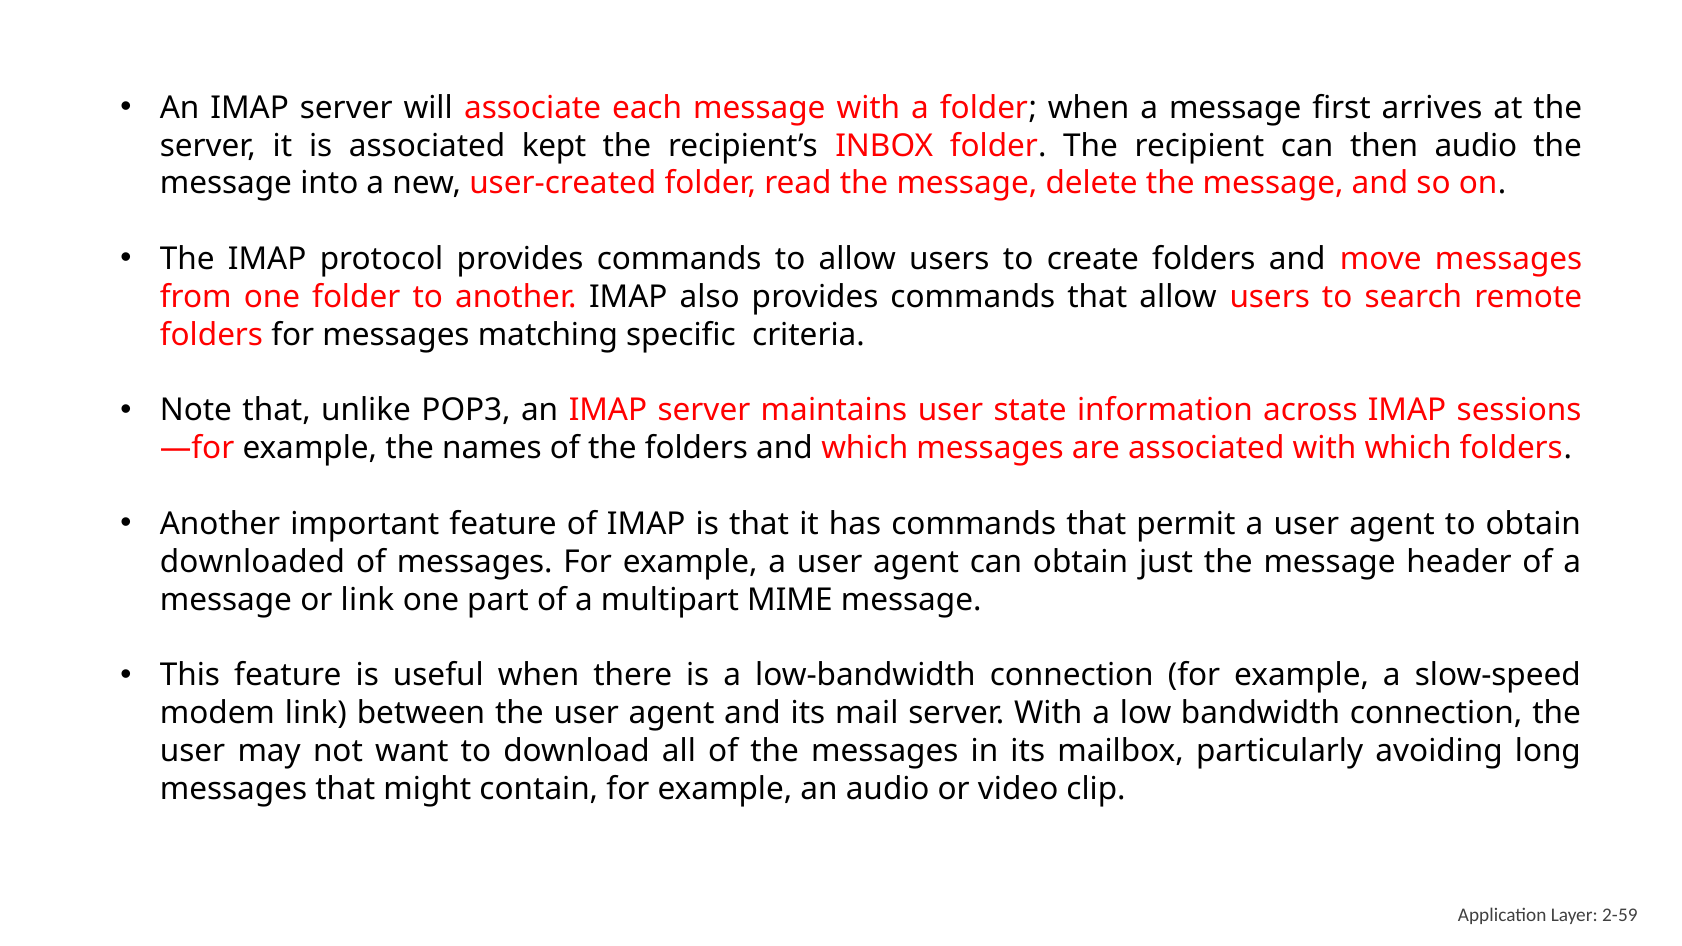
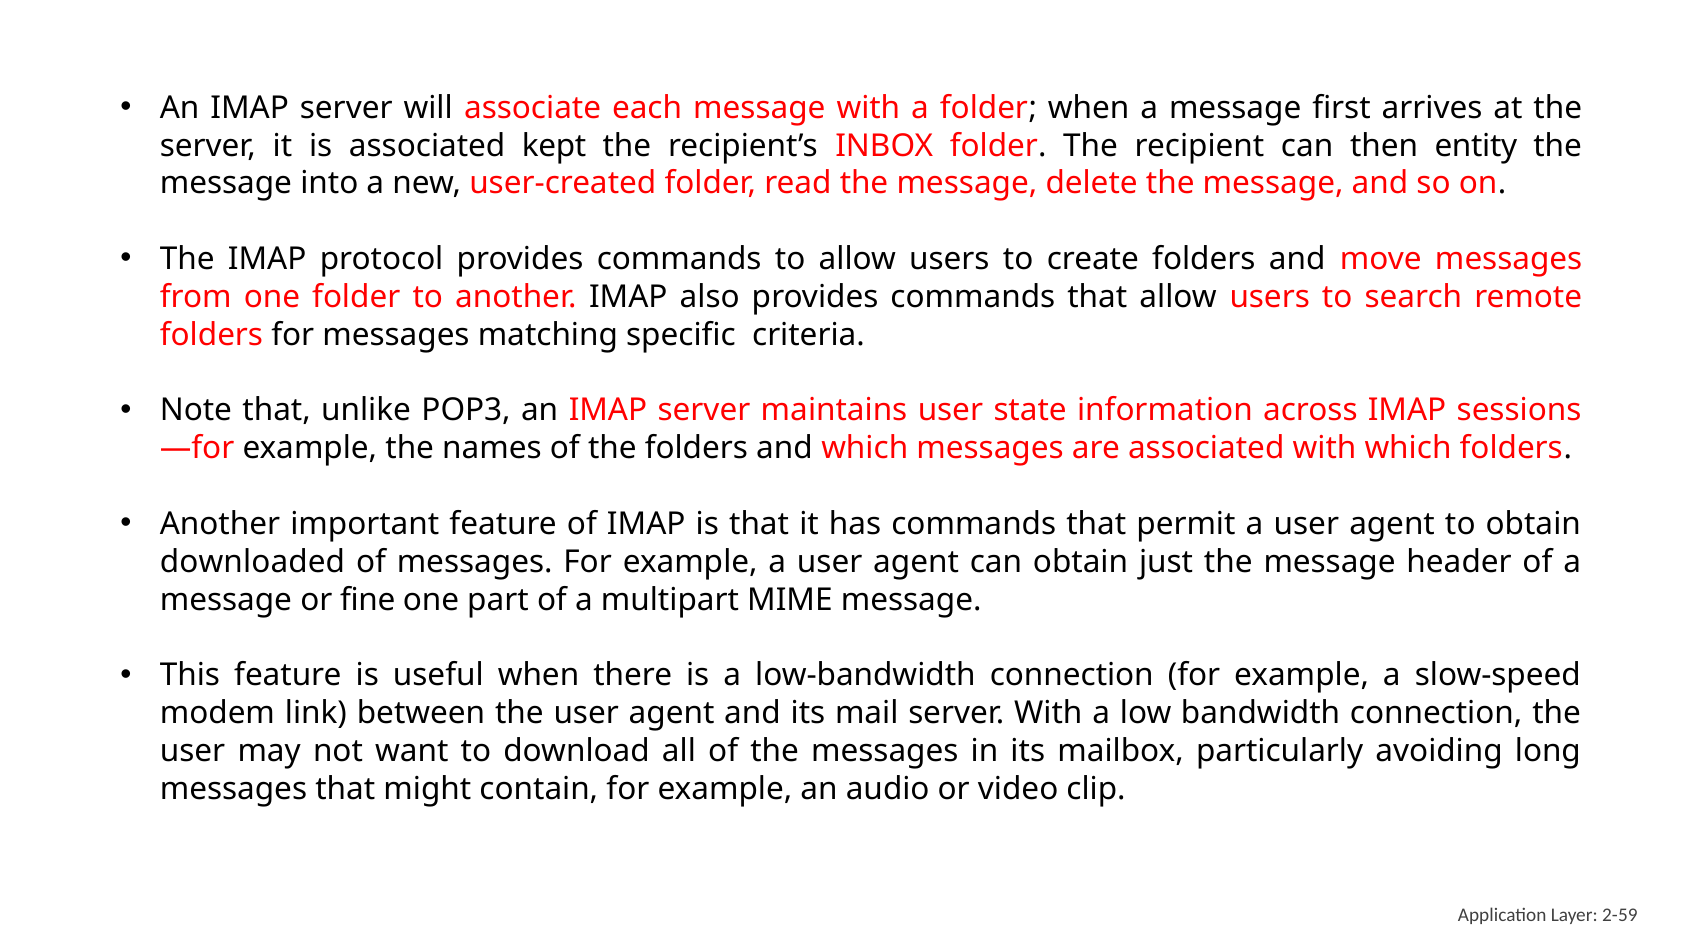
then audio: audio -> entity
or link: link -> fine
